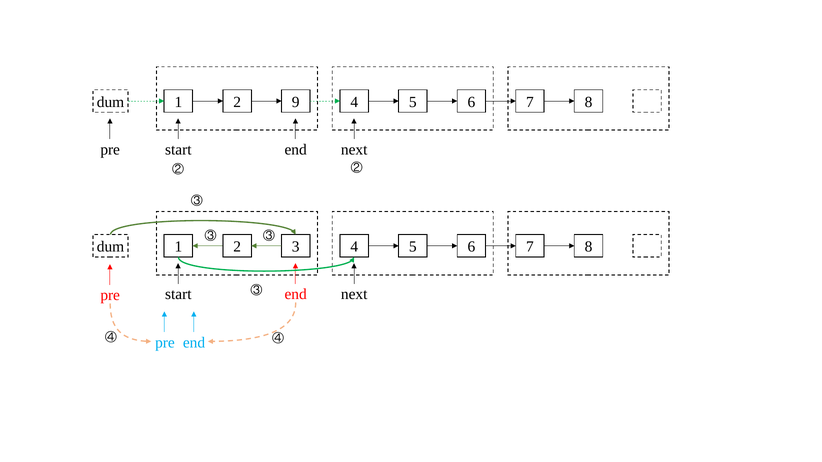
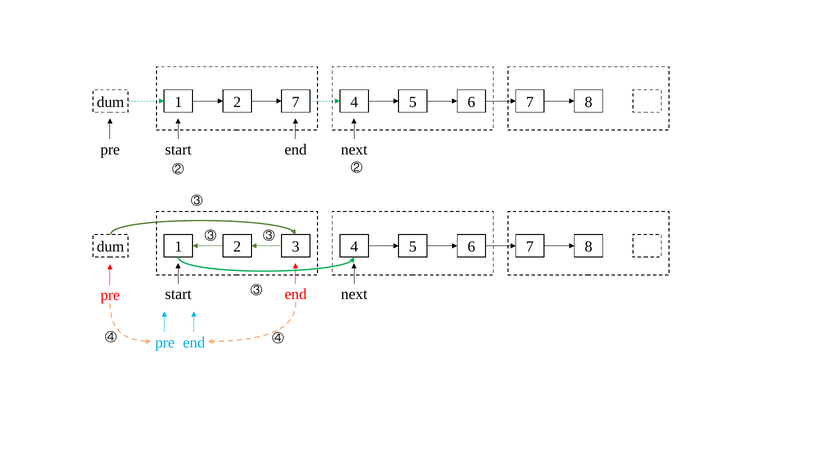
2 9: 9 -> 7
